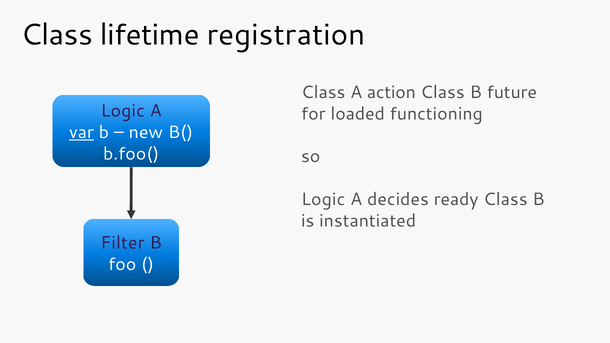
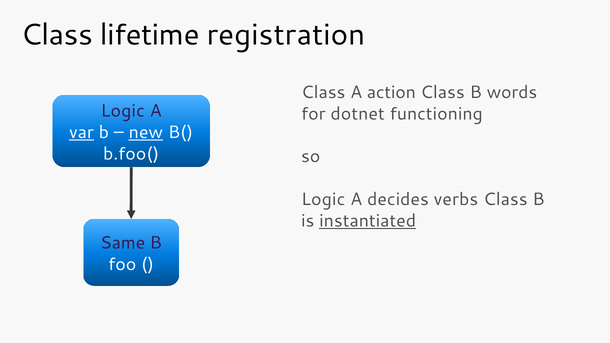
future: future -> words
loaded: loaded -> dotnet
new underline: none -> present
ready: ready -> verbs
instantiated underline: none -> present
Filter: Filter -> Same
